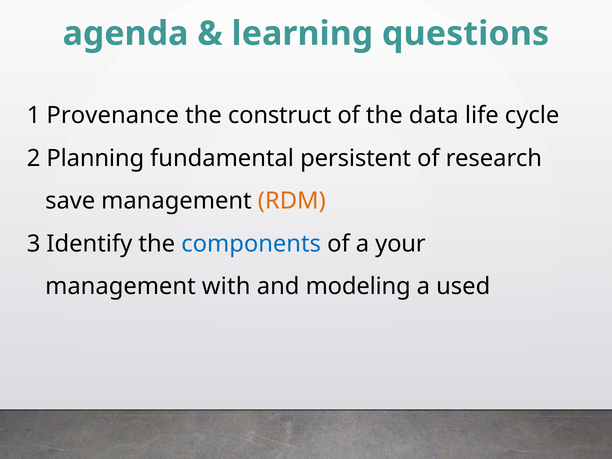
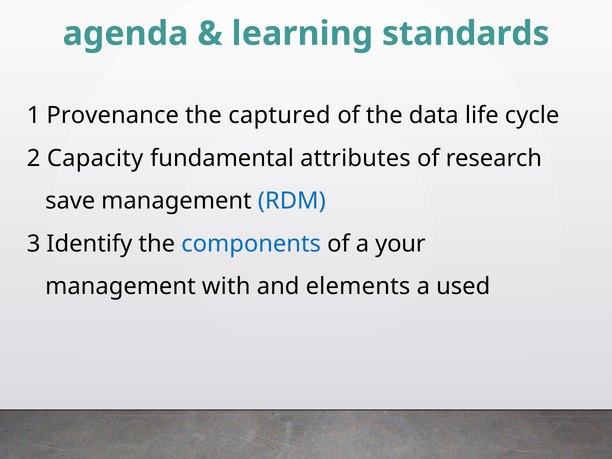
questions: questions -> standards
construct: construct -> captured
Planning: Planning -> Capacity
persistent: persistent -> attributes
RDM colour: orange -> blue
modeling: modeling -> elements
